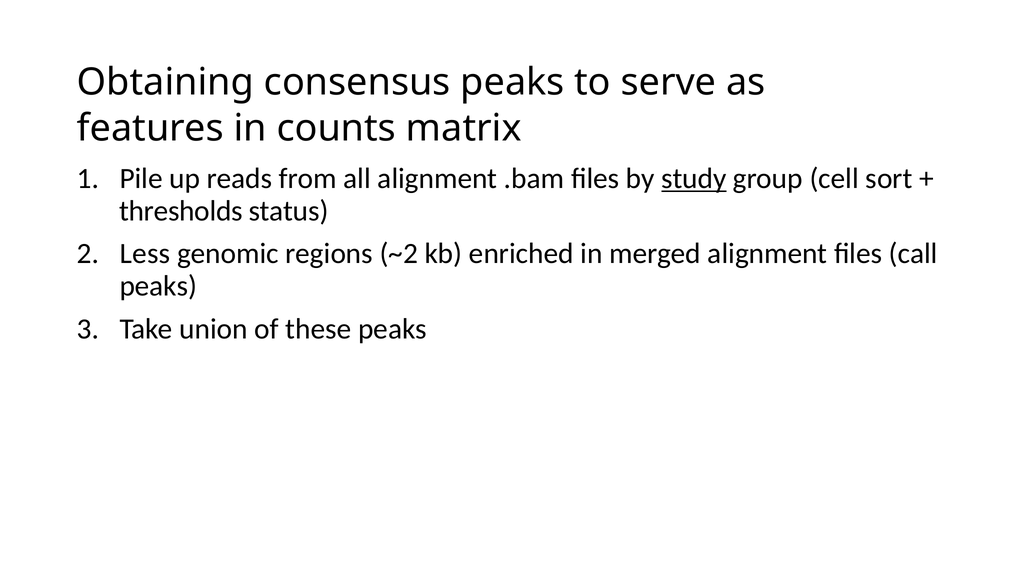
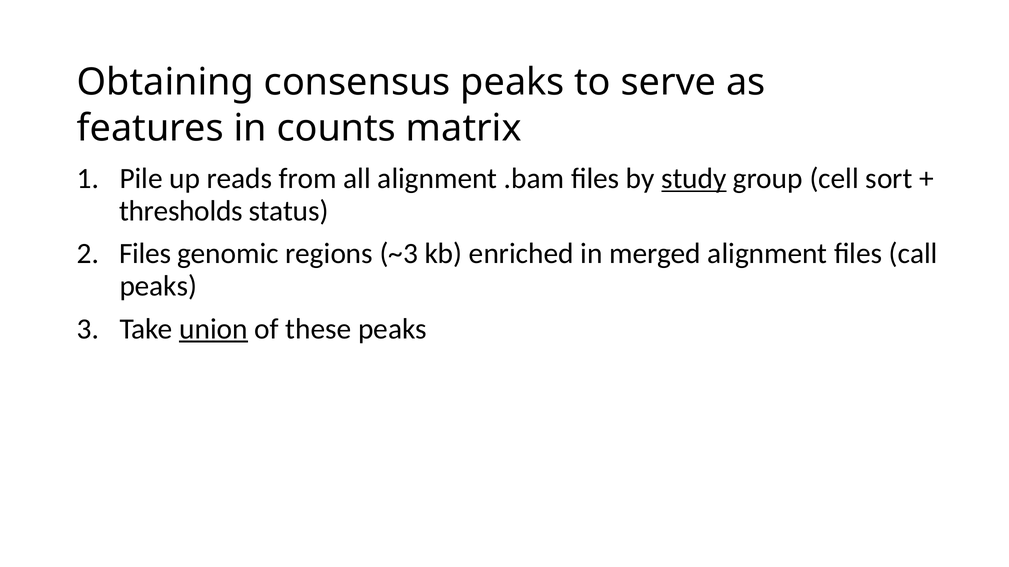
Less at (145, 254): Less -> Files
~2: ~2 -> ~3
union underline: none -> present
